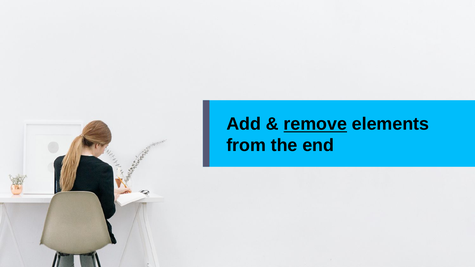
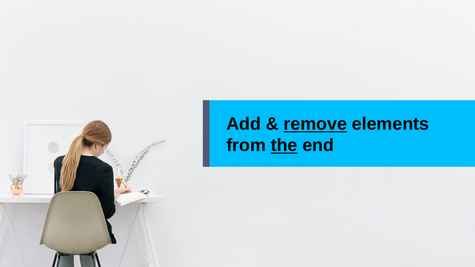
the underline: none -> present
